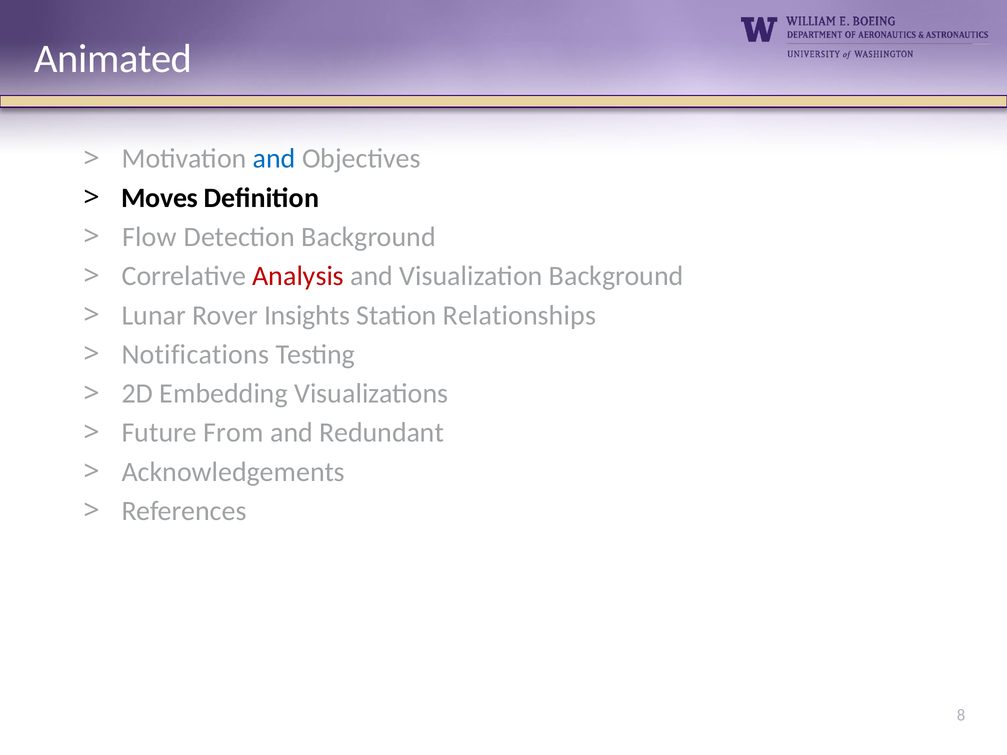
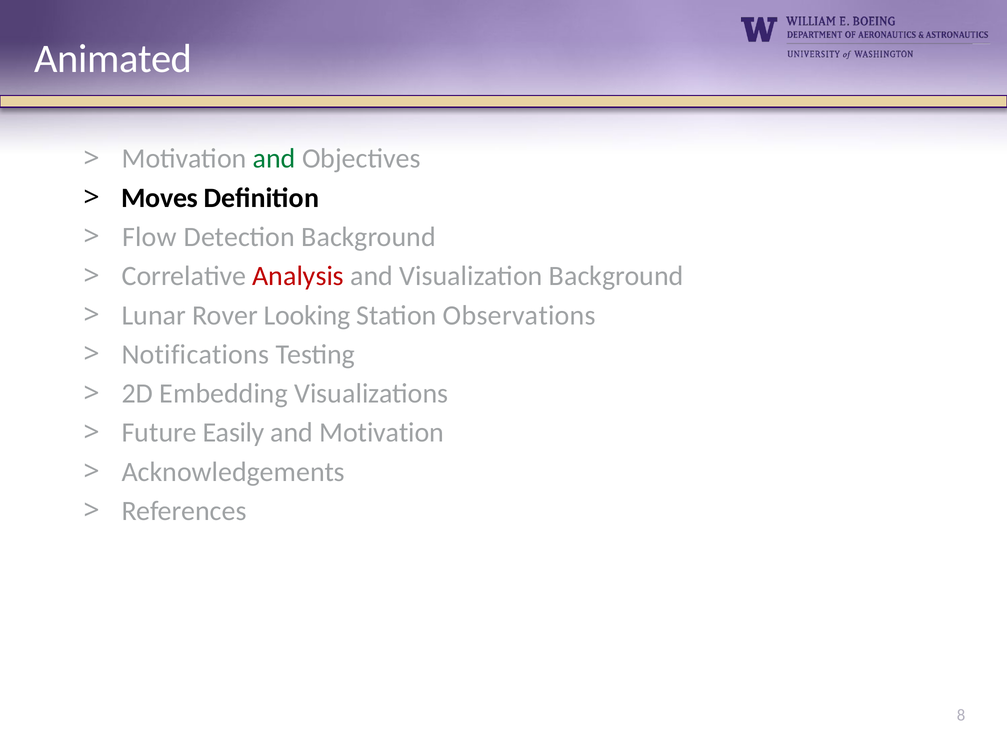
and at (274, 159) colour: blue -> green
Insights: Insights -> Looking
Relationships: Relationships -> Observations
From: From -> Easily
and Redundant: Redundant -> Motivation
